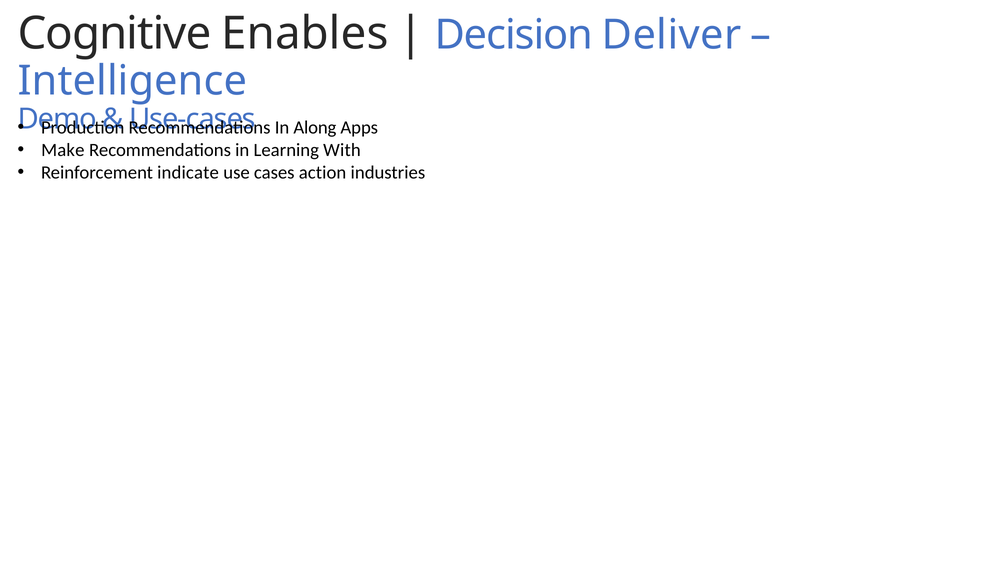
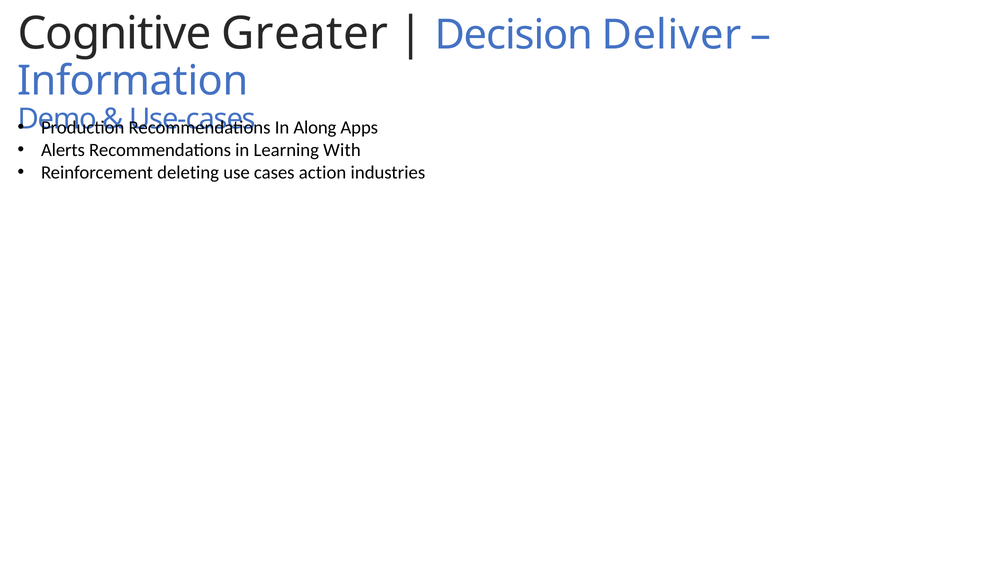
Enables: Enables -> Greater
Intelligence: Intelligence -> Information
Make: Make -> Alerts
indicate: indicate -> deleting
